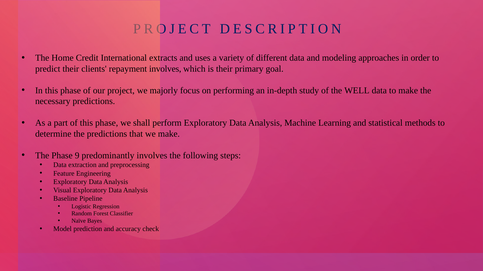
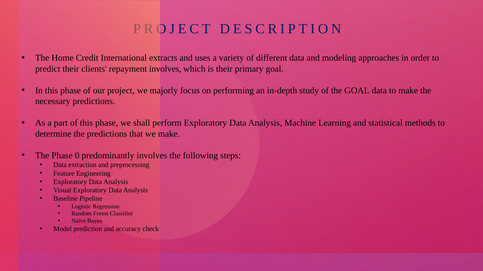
the WELL: WELL -> GOAL
9: 9 -> 0
